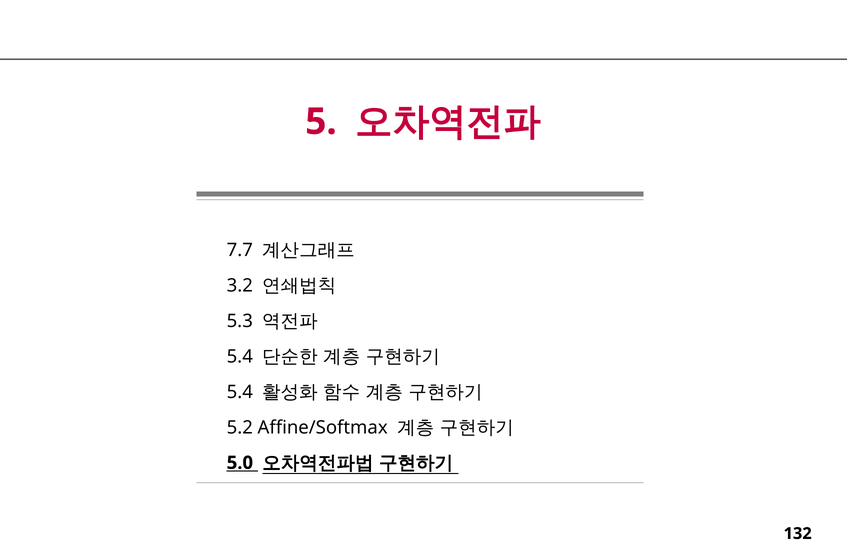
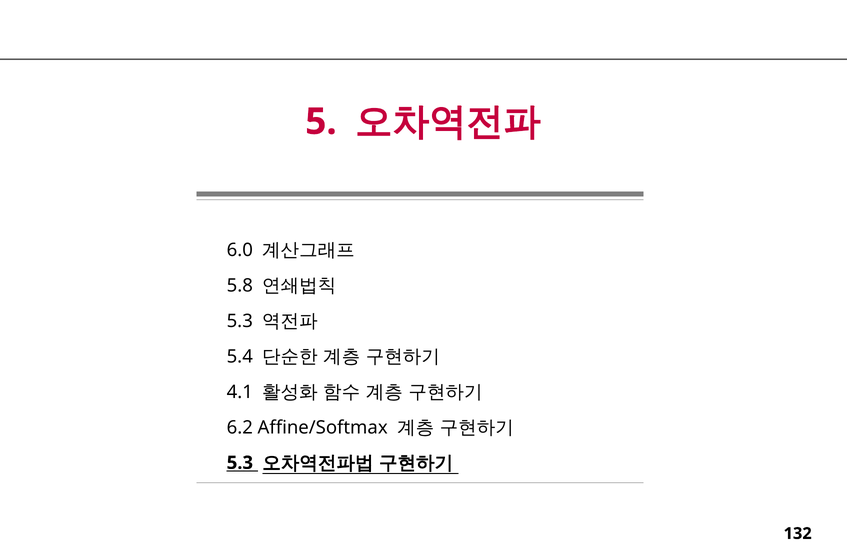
7.7: 7.7 -> 6.0
3.2: 3.2 -> 5.8
5.4 at (240, 392): 5.4 -> 4.1
5.2: 5.2 -> 6.2
5.0 at (240, 463): 5.0 -> 5.3
